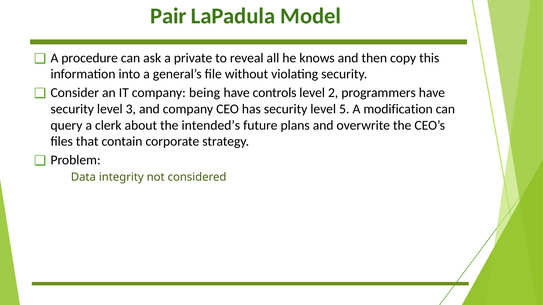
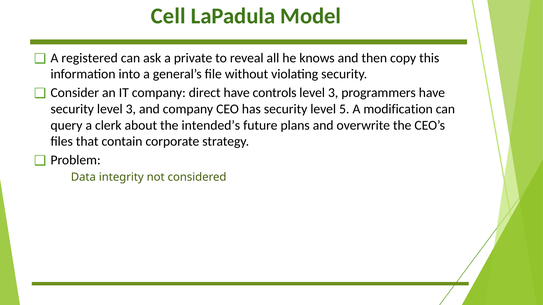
Pair: Pair -> Cell
procedure: procedure -> registered
being: being -> direct
2 at (333, 93): 2 -> 3
